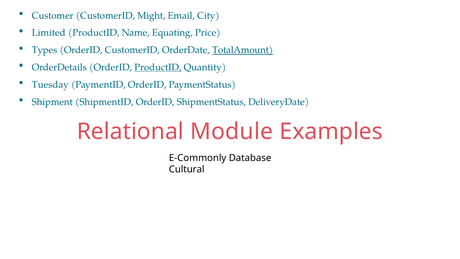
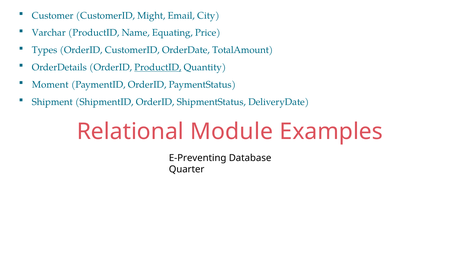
Limited: Limited -> Varchar
TotalAmount underline: present -> none
Tuesday: Tuesday -> Moment
E-Commonly: E-Commonly -> E-Preventing
Cultural: Cultural -> Quarter
